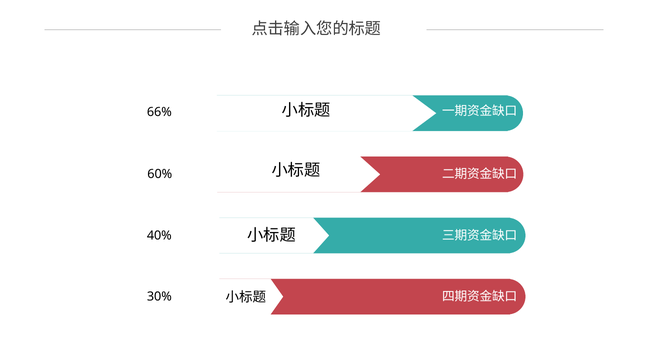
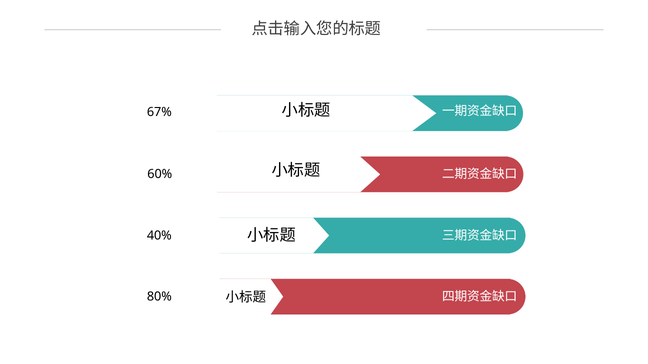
66%: 66% -> 67%
30%: 30% -> 80%
